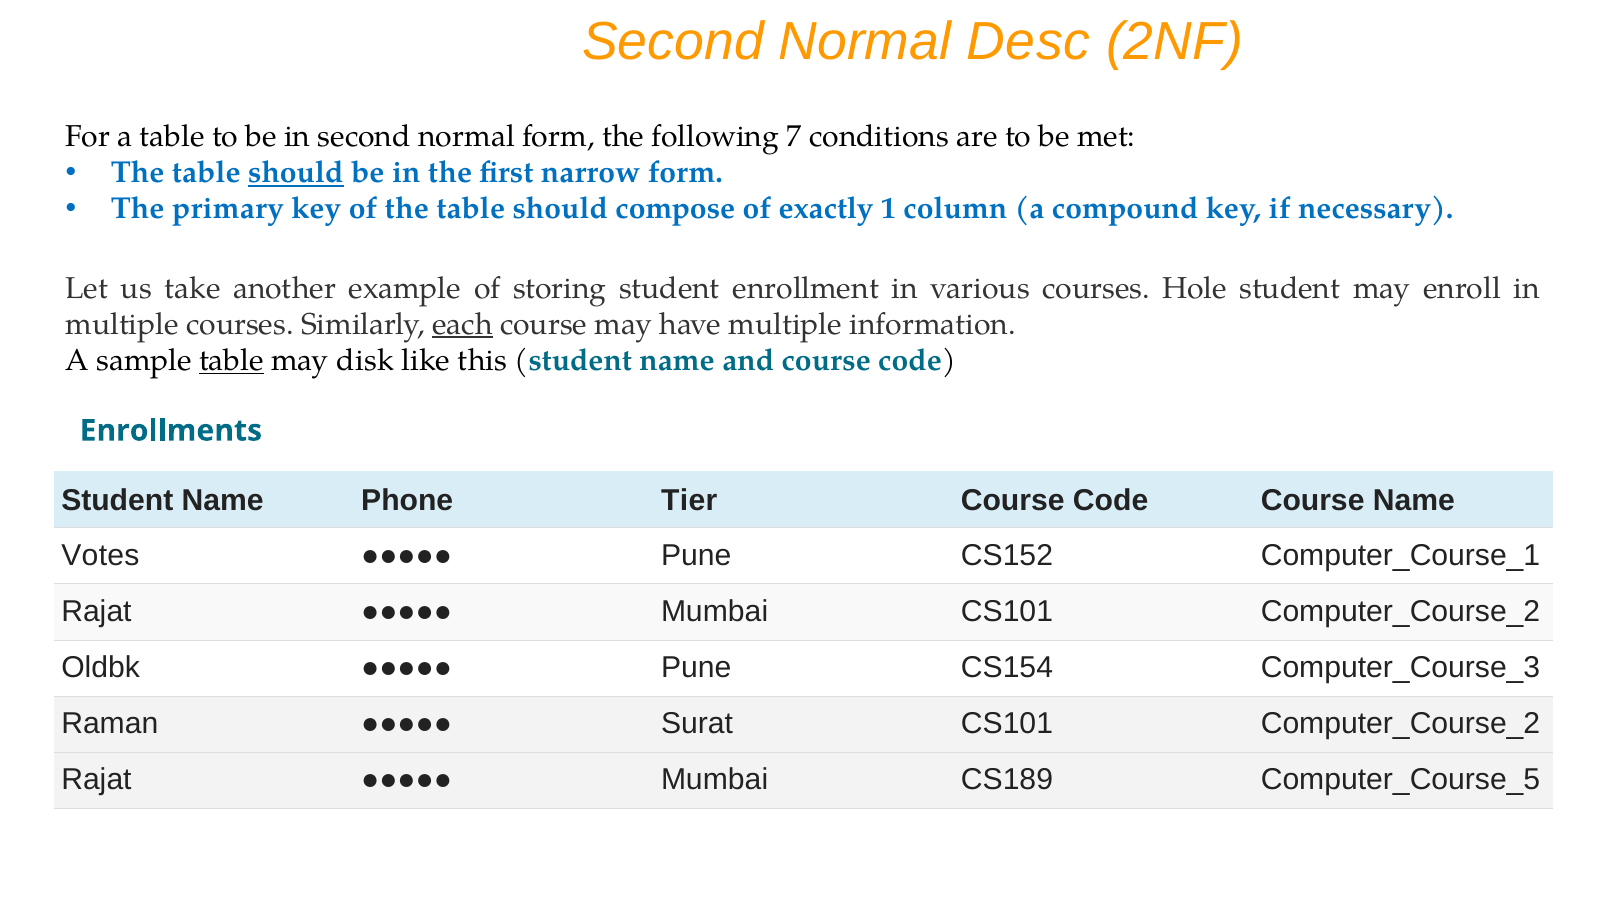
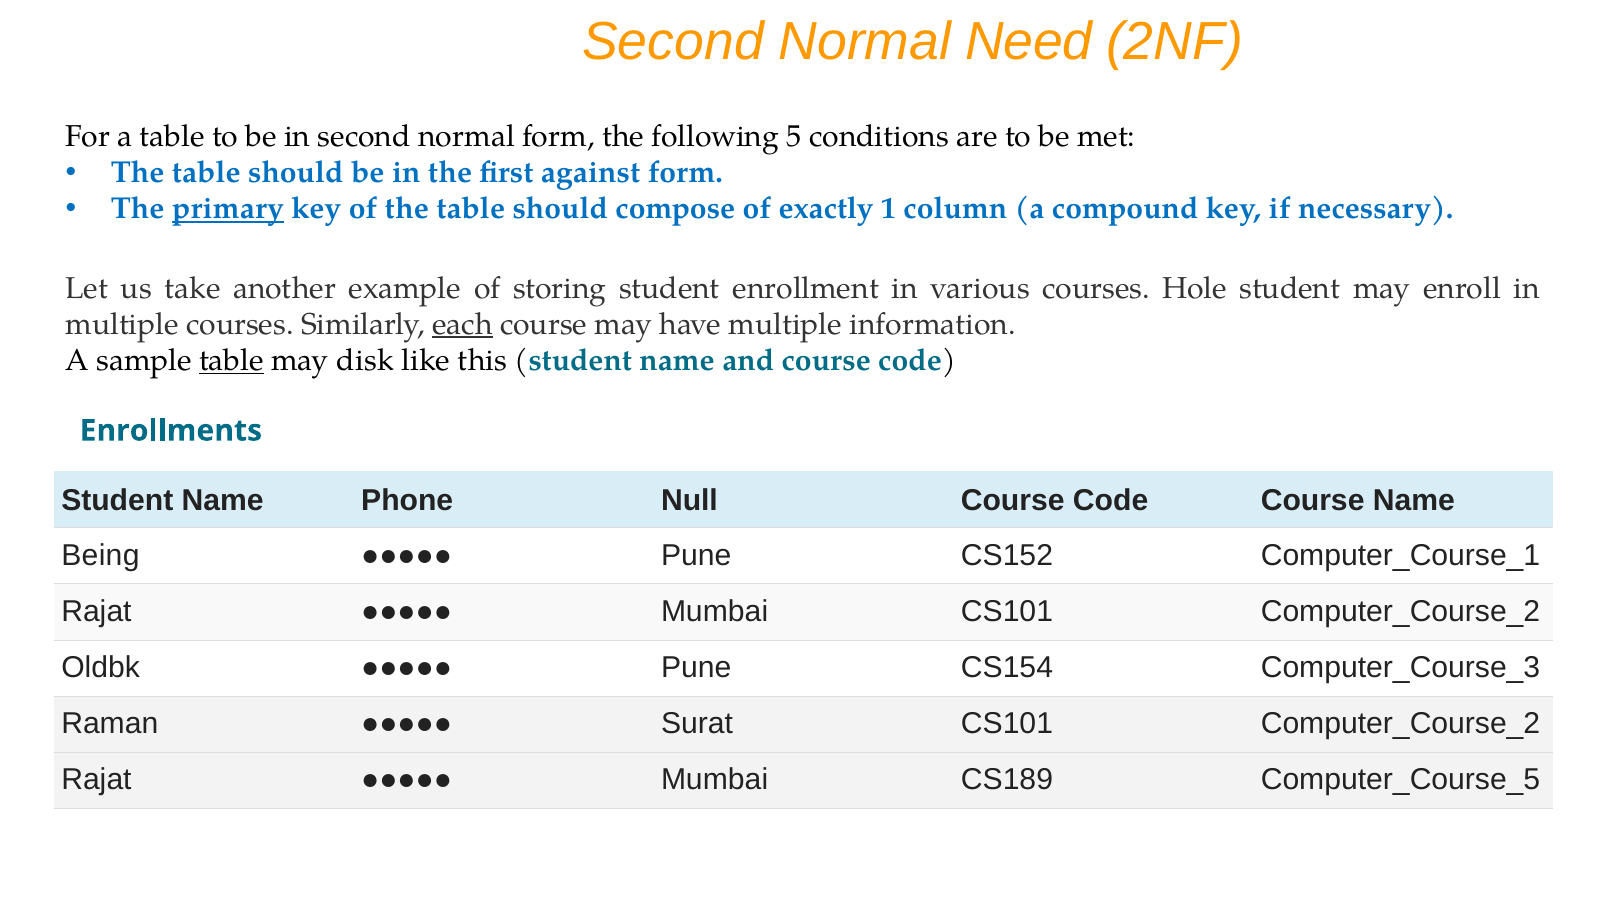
Desc: Desc -> Need
7: 7 -> 5
should at (296, 173) underline: present -> none
narrow: narrow -> against
primary underline: none -> present
Tier: Tier -> Null
Votes: Votes -> Being
